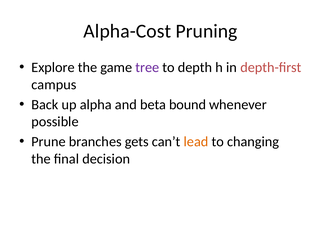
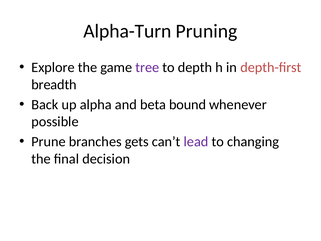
Alpha-Cost: Alpha-Cost -> Alpha-Turn
campus: campus -> breadth
lead colour: orange -> purple
